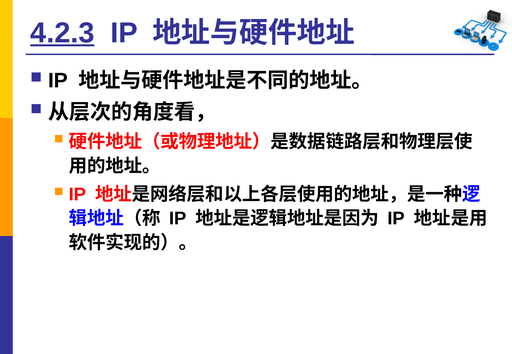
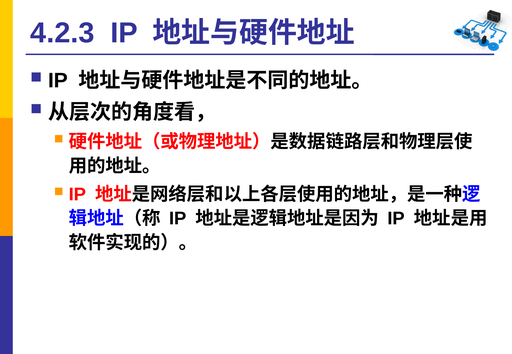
4.2.3 underline: present -> none
